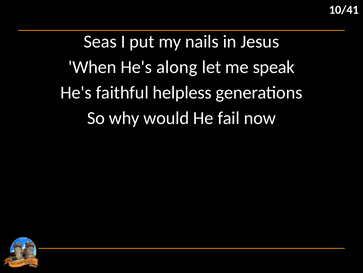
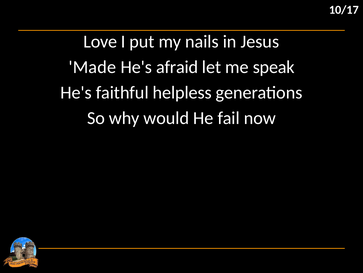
10/41: 10/41 -> 10/17
Seas: Seas -> Love
When: When -> Made
along: along -> afraid
